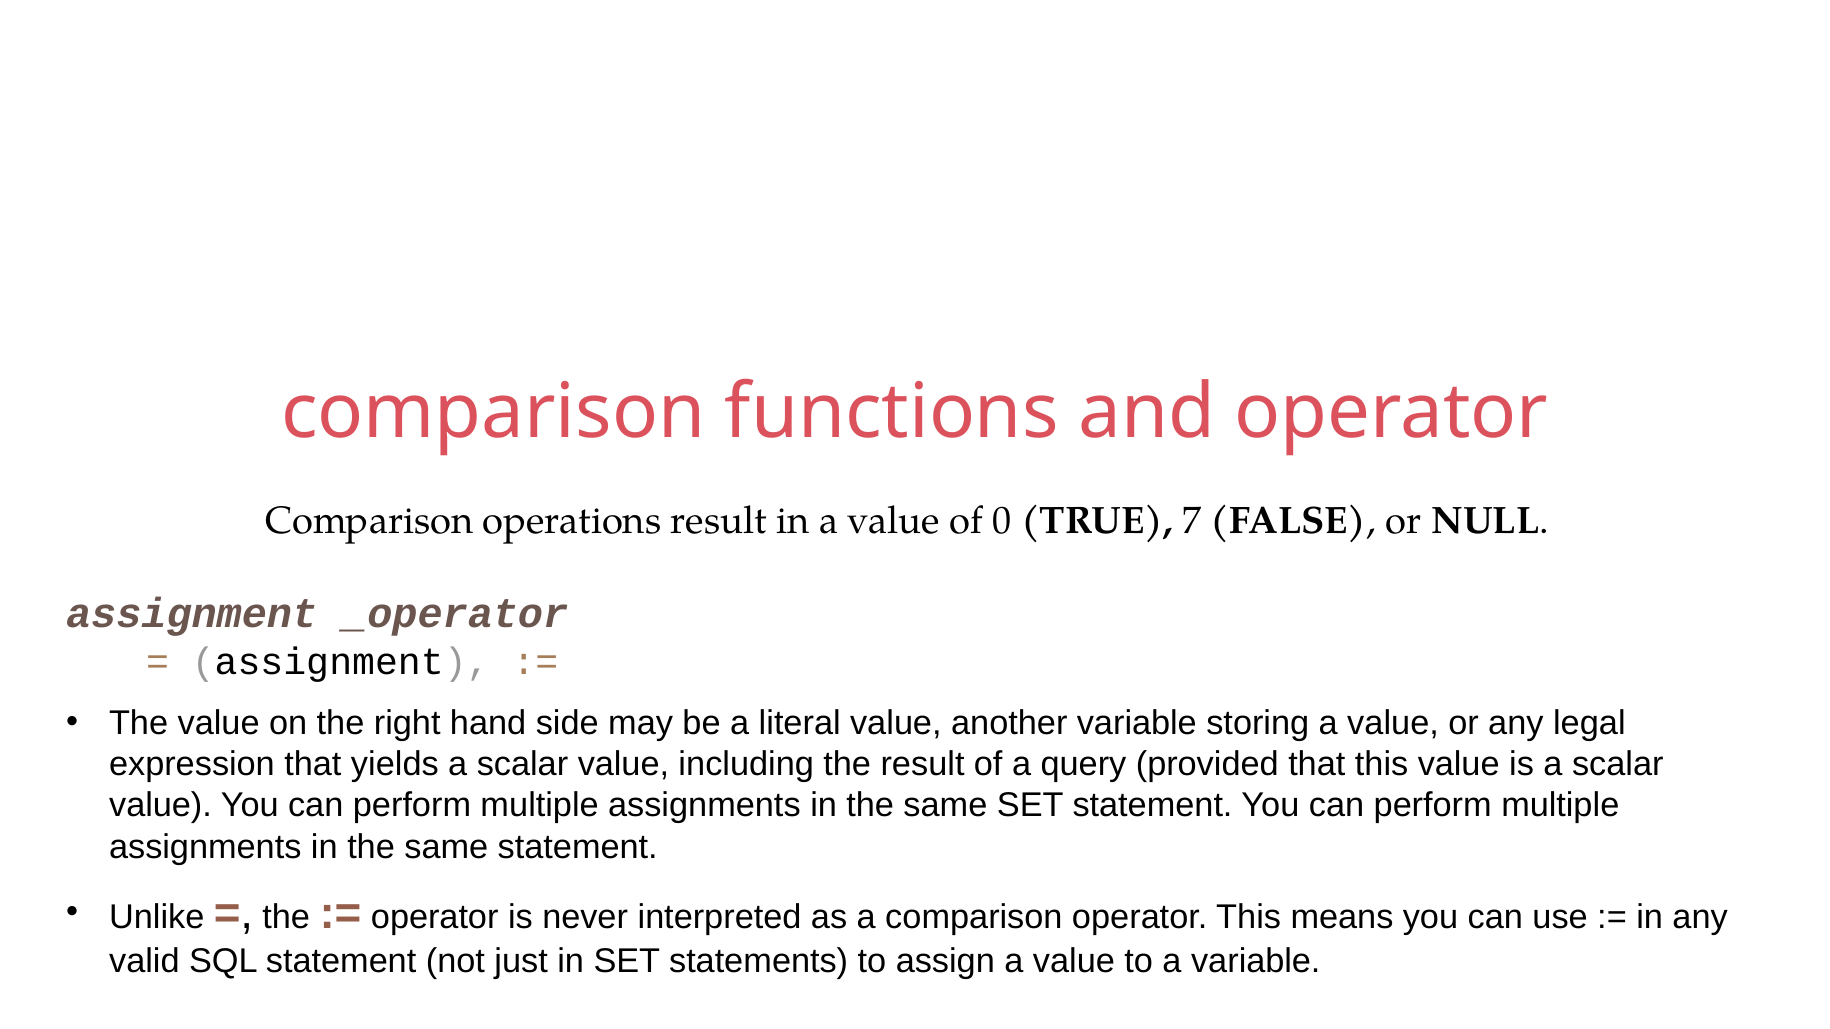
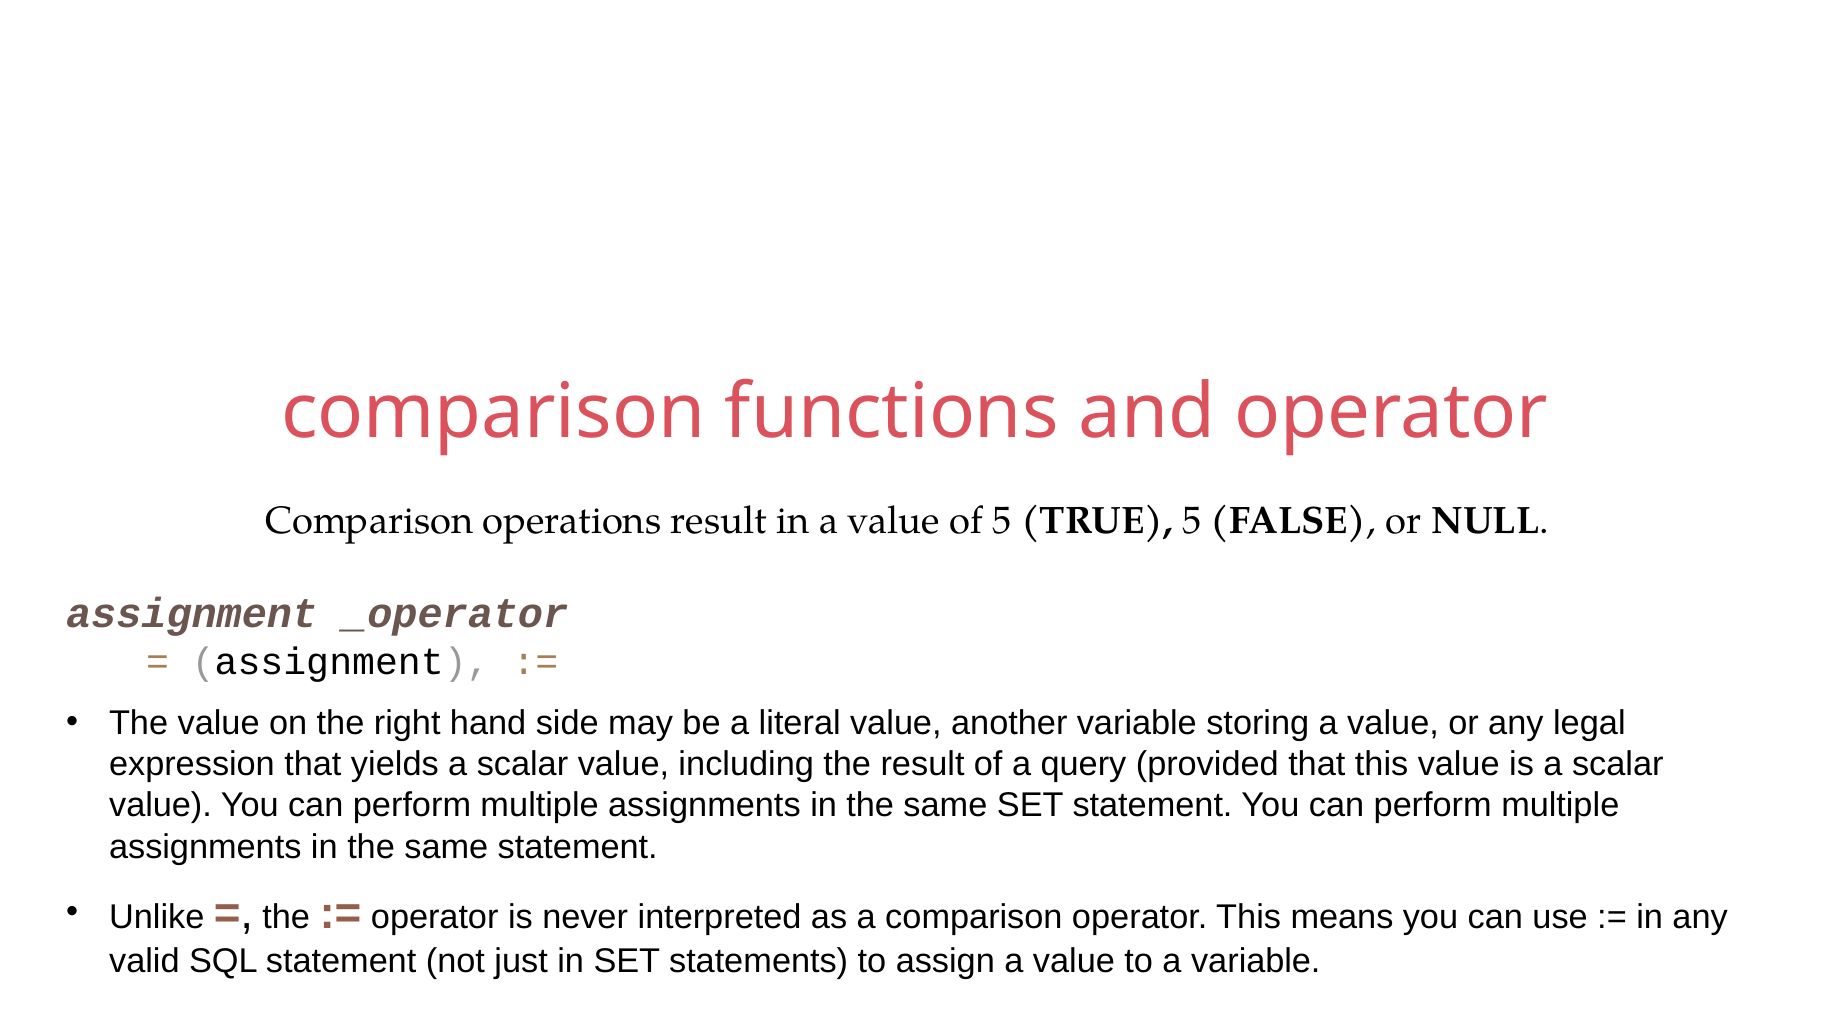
of 0: 0 -> 5
TRUE 7: 7 -> 5
